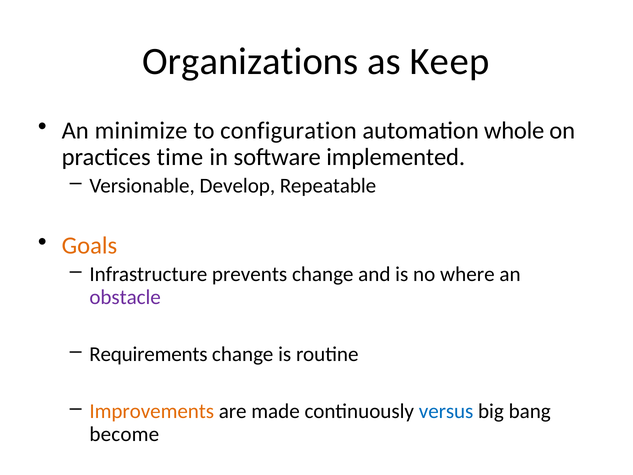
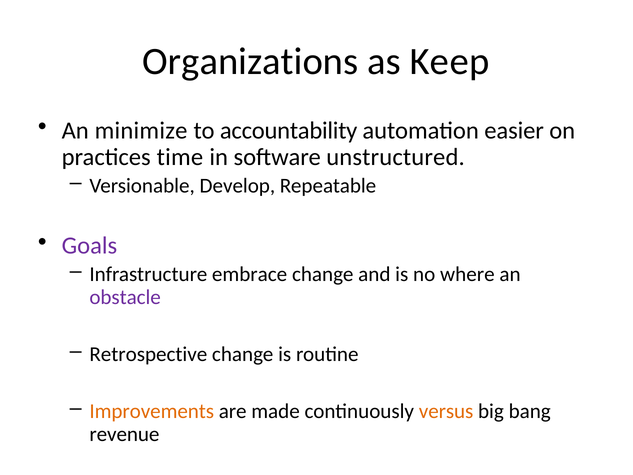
configuration: configuration -> accountability
whole: whole -> easier
implemented: implemented -> unstructured
Goals colour: orange -> purple
prevents: prevents -> embrace
Requirements: Requirements -> Retrospective
versus colour: blue -> orange
become: become -> revenue
